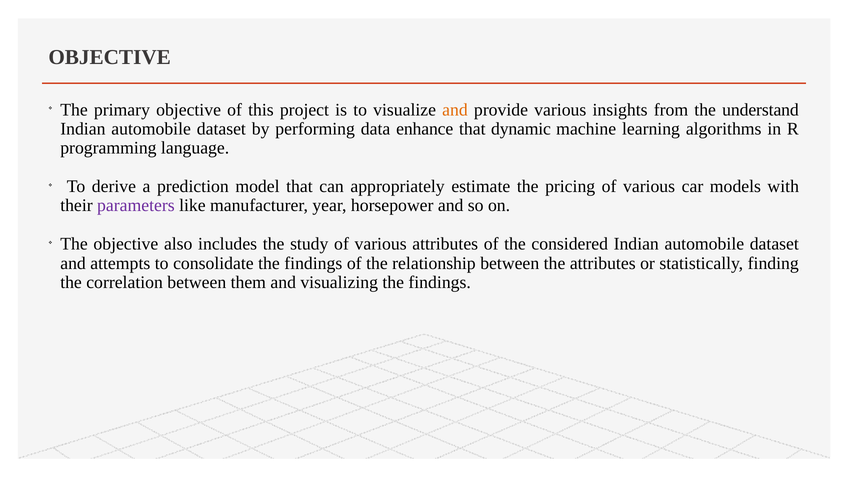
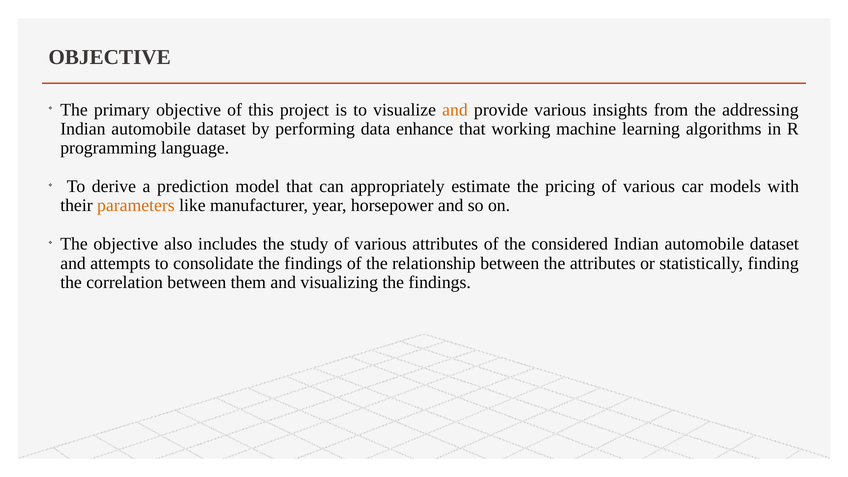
understand: understand -> addressing
dynamic: dynamic -> working
parameters colour: purple -> orange
